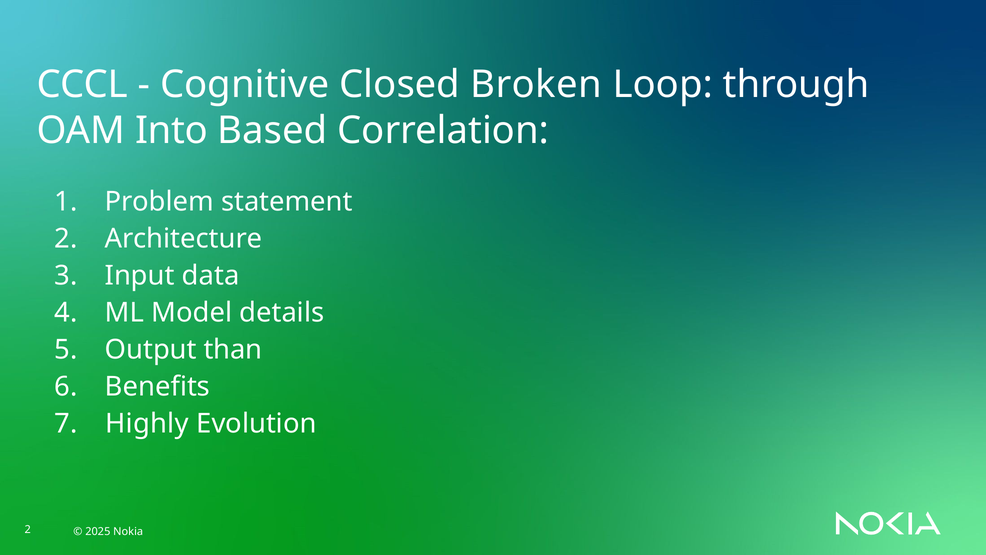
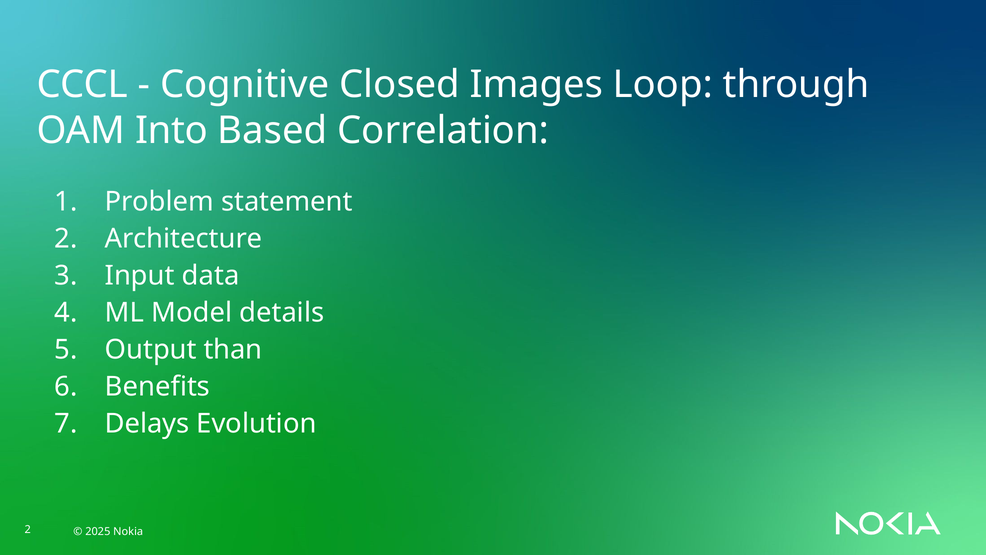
Broken: Broken -> Images
Highly: Highly -> Delays
